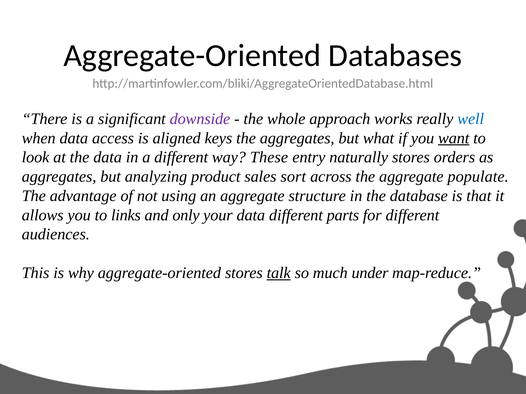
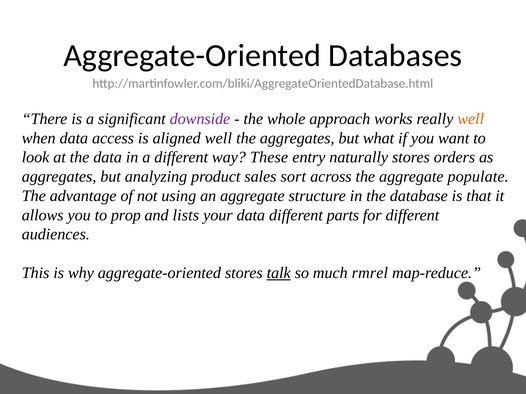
well at (471, 119) colour: blue -> orange
aligned keys: keys -> well
want underline: present -> none
links: links -> prop
only: only -> lists
under: under -> rmrel
